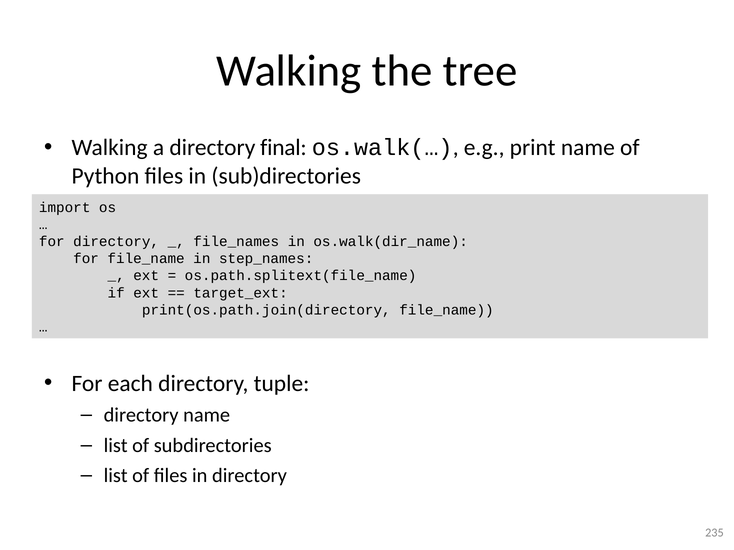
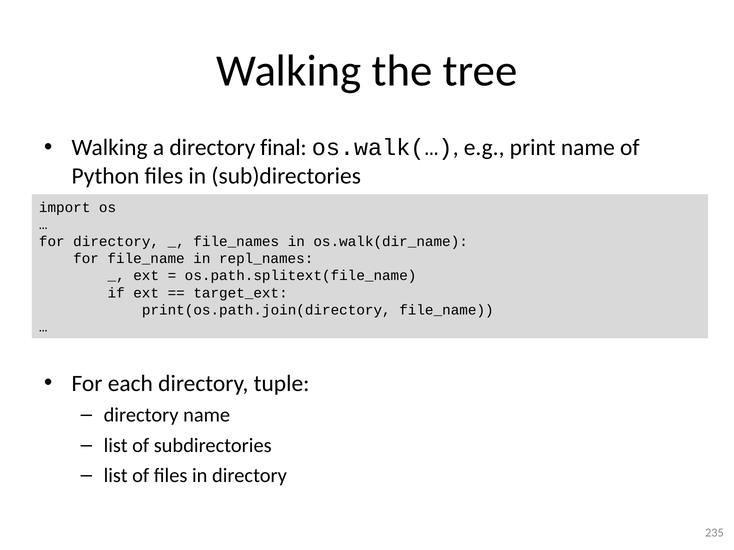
step_names: step_names -> repl_names
